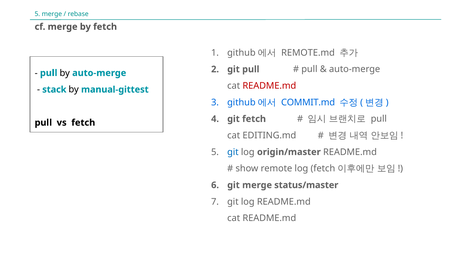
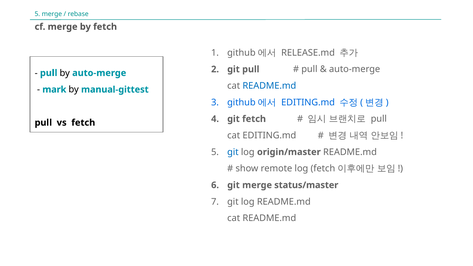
REMOTE.md: REMOTE.md -> RELEASE.md
README.md at (269, 86) colour: red -> blue
stack: stack -> mark
COMMIT.md at (308, 102): COMMIT.md -> EDITING.md
